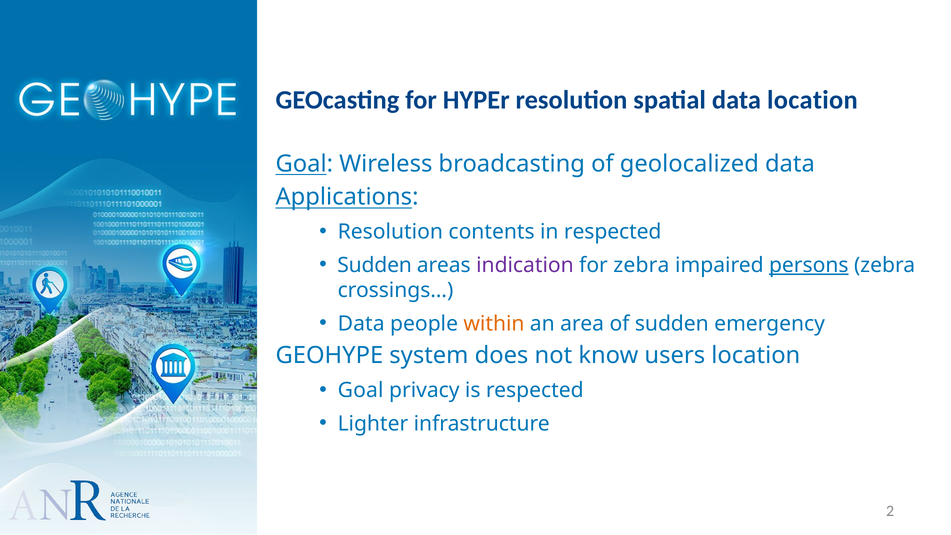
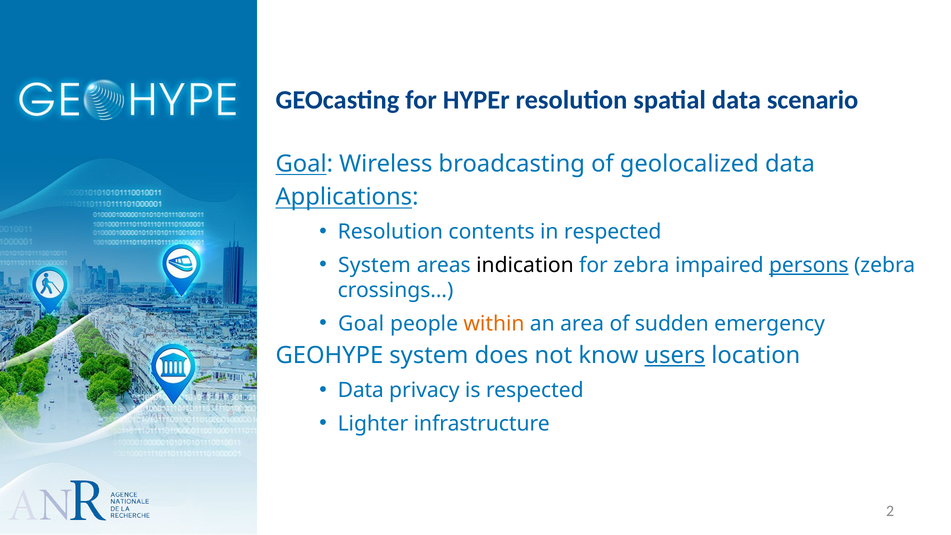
data location: location -> scenario
Sudden at (375, 265): Sudden -> System
indication colour: purple -> black
Data at (361, 324): Data -> Goal
users underline: none -> present
Goal at (361, 390): Goal -> Data
